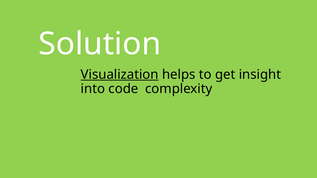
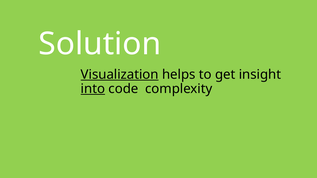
into underline: none -> present
